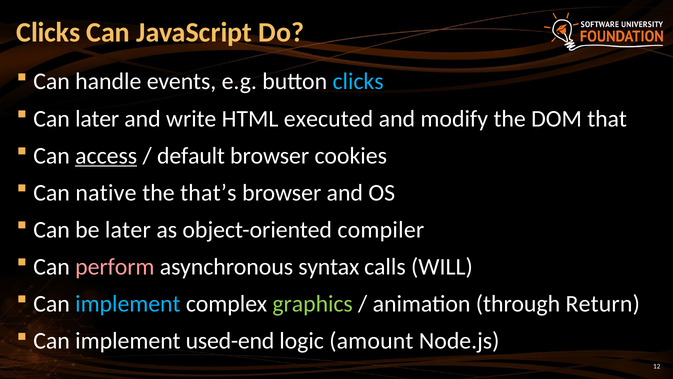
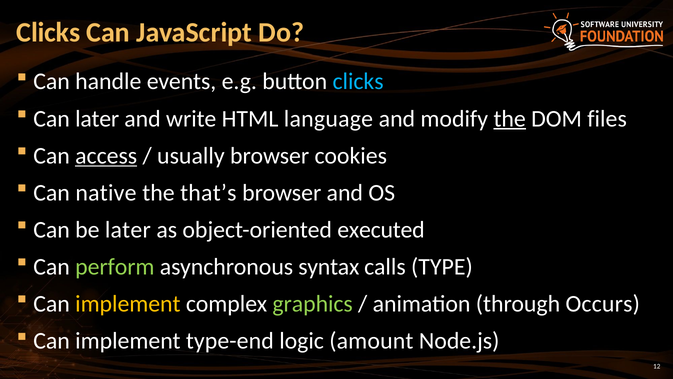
executed: executed -> language
the at (510, 119) underline: none -> present
that: that -> files
default: default -> usually
compiler: compiler -> executed
perform colour: pink -> light green
WILL: WILL -> TYPE
implement at (128, 304) colour: light blue -> yellow
Return: Return -> Occurs
used-end: used-end -> type-end
